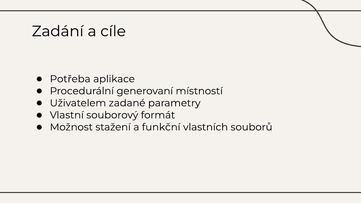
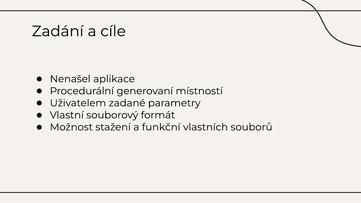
Potřeba: Potřeba -> Nenašel
